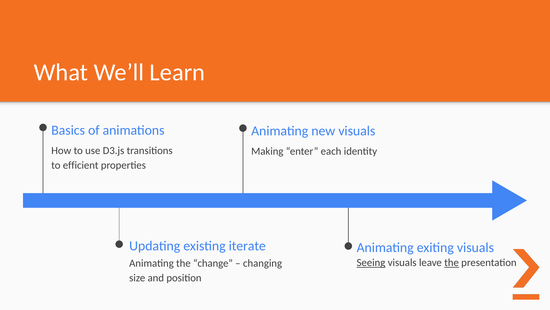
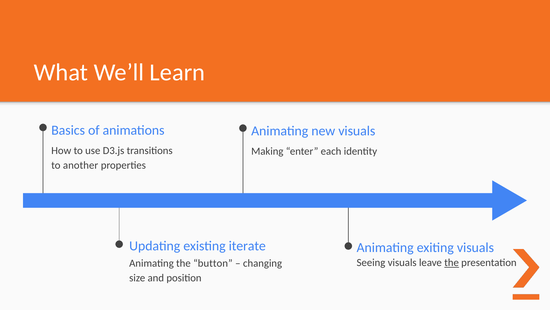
efficient: efficient -> another
Seeing underline: present -> none
change: change -> button
